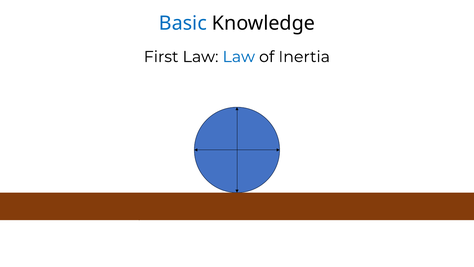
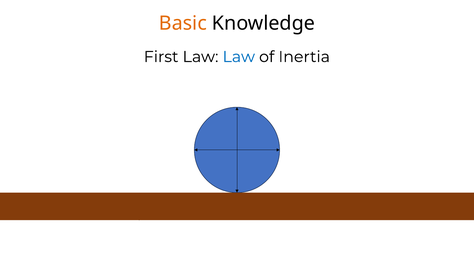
Basic colour: blue -> orange
